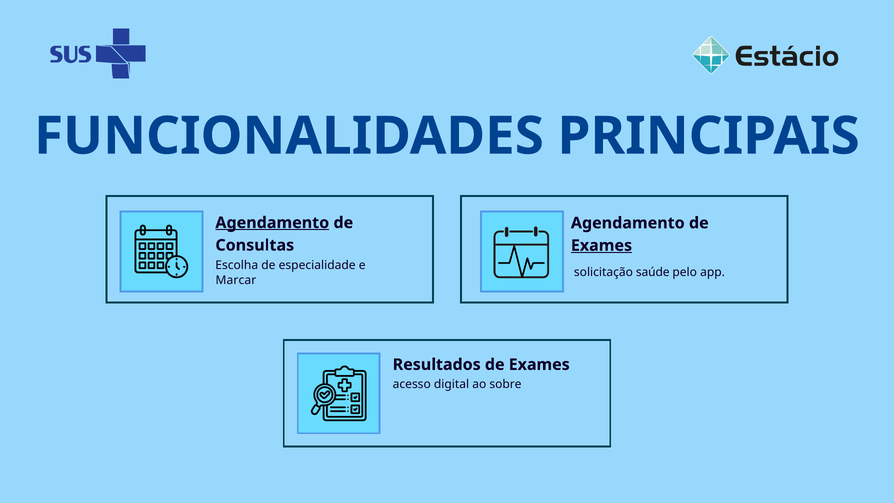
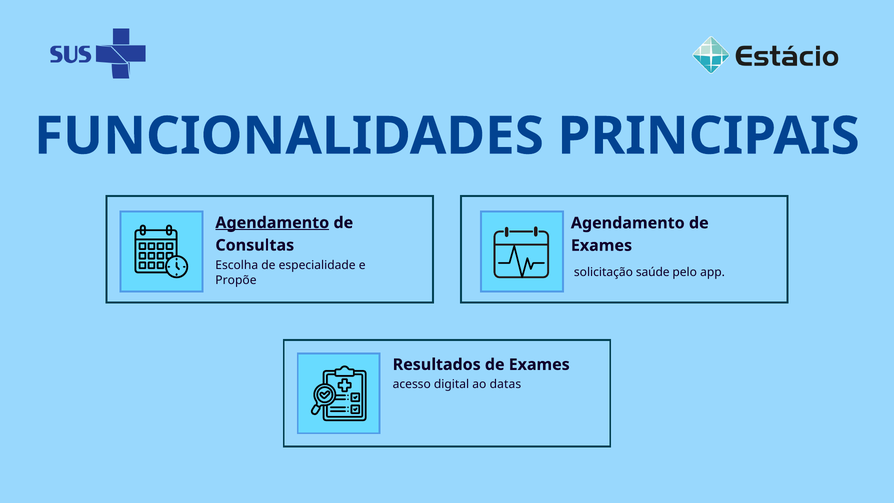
Exames at (601, 245) underline: present -> none
Marcar: Marcar -> Propõe
sobre: sobre -> datas
